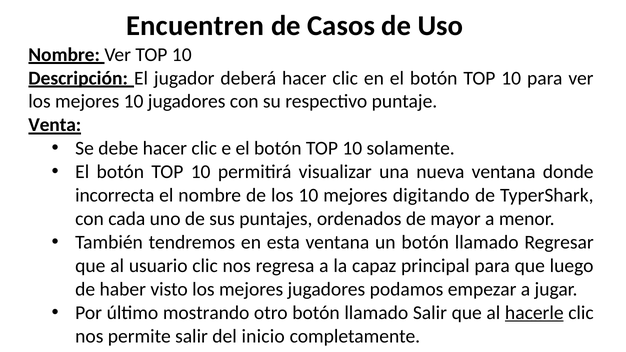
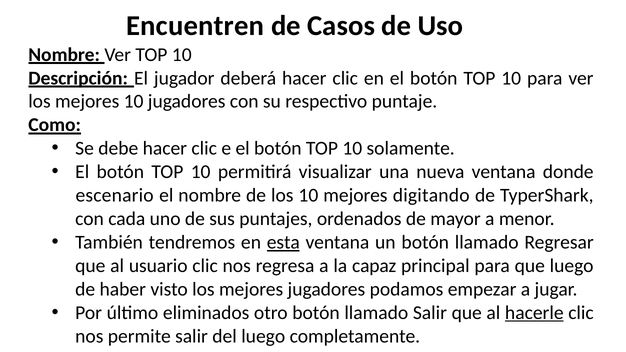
Venta: Venta -> Como
incorrecta: incorrecta -> escenario
esta underline: none -> present
mostrando: mostrando -> eliminados
del inicio: inicio -> luego
